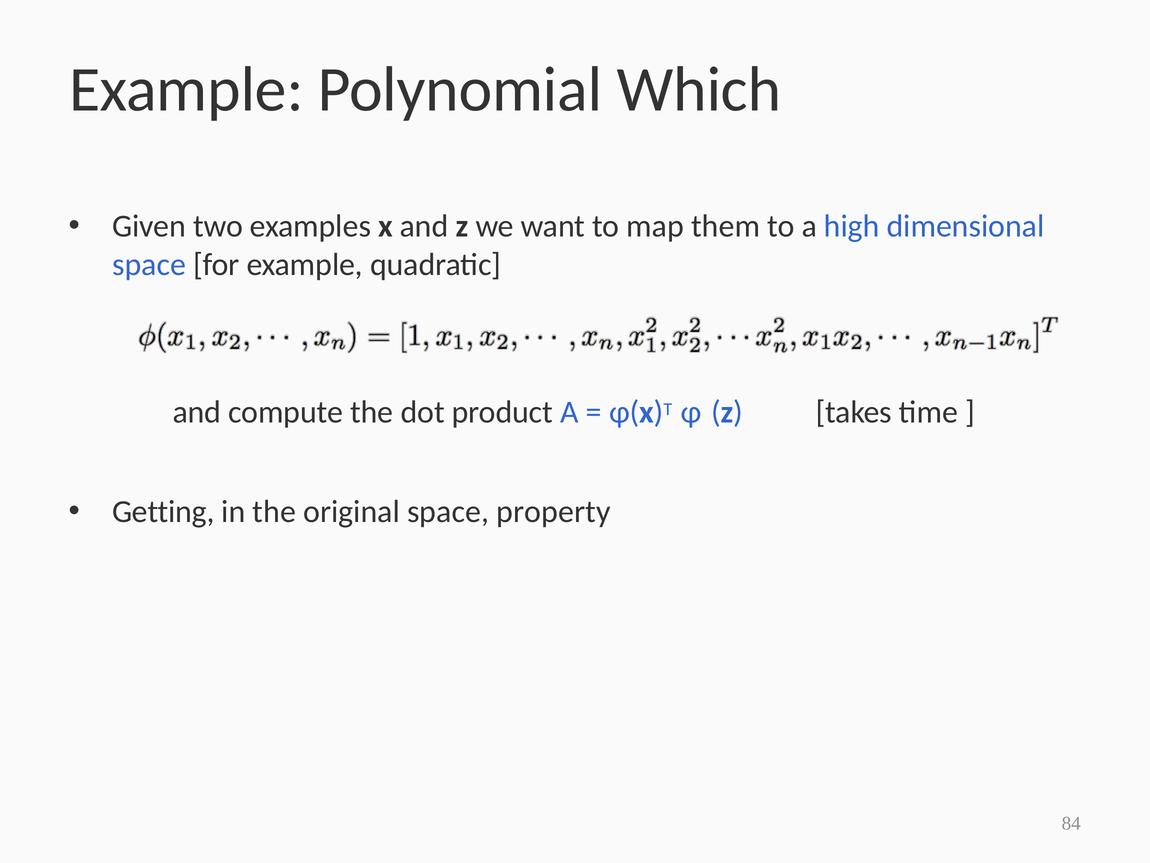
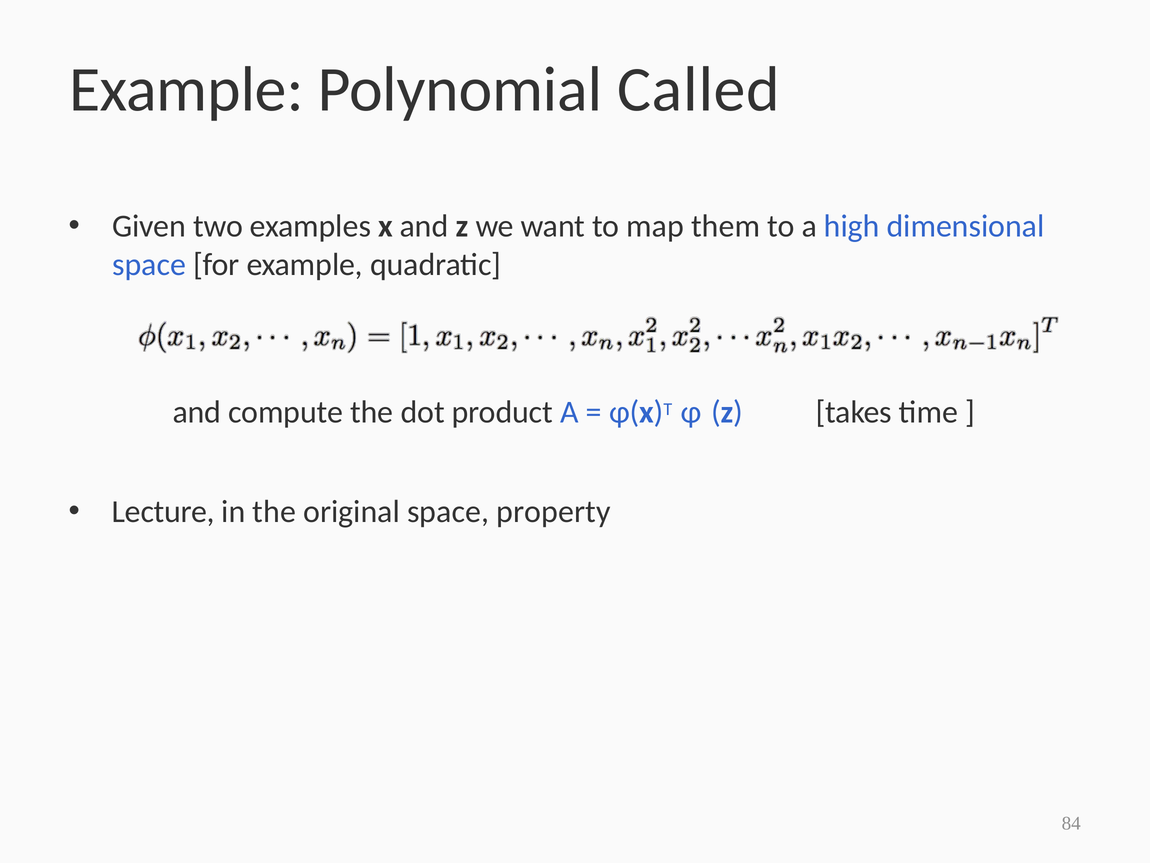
Which: Which -> Called
Getting: Getting -> Lecture
